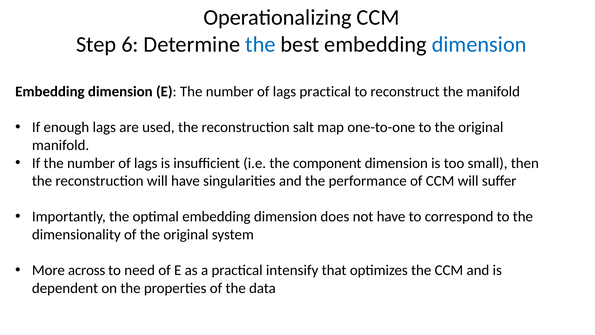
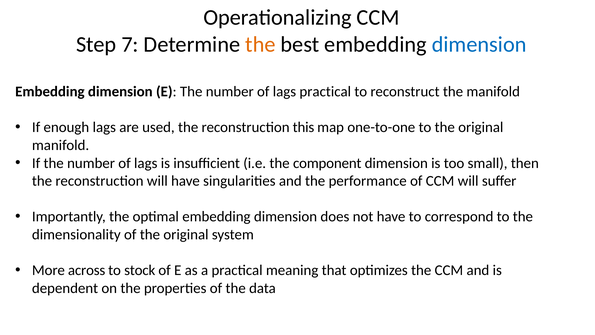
6: 6 -> 7
the at (260, 44) colour: blue -> orange
salt: salt -> this
need: need -> stock
intensify: intensify -> meaning
